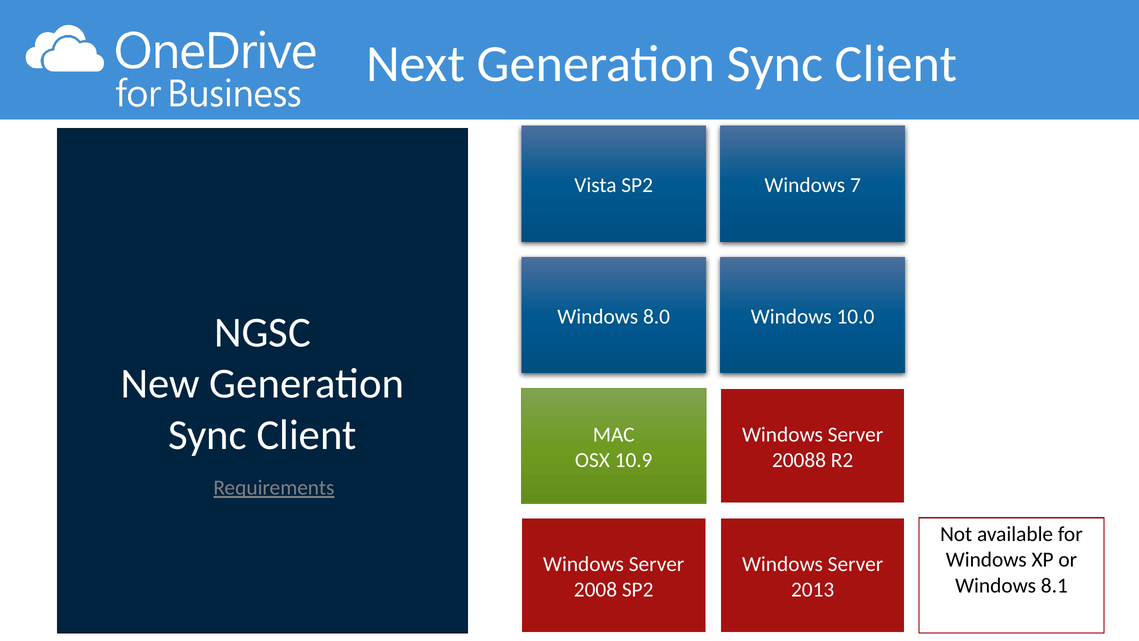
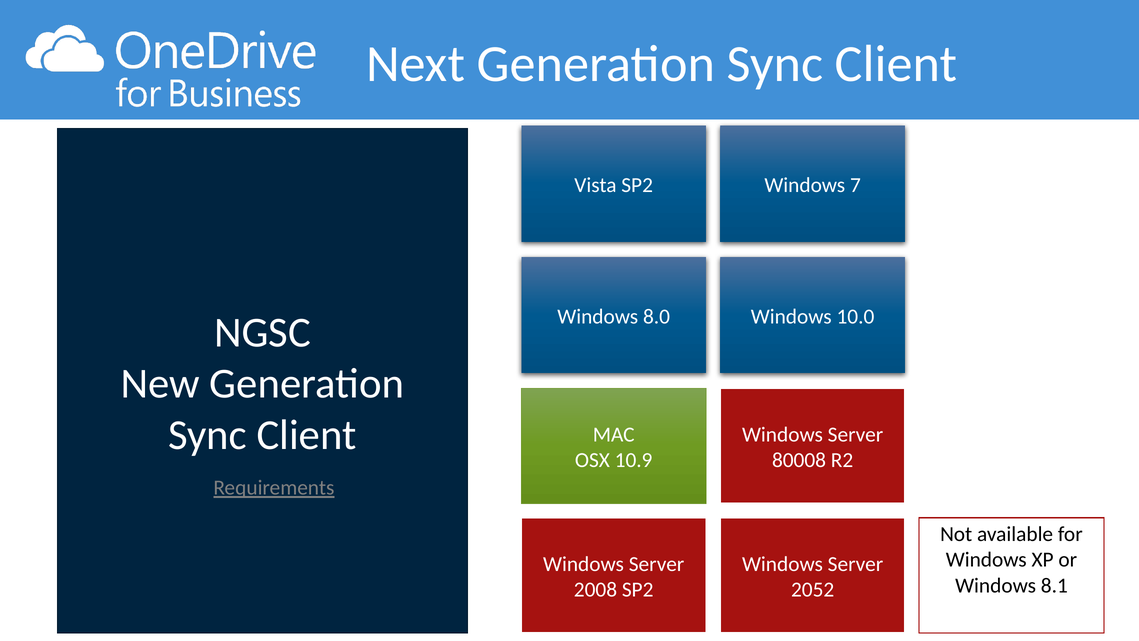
20088: 20088 -> 80008
2013: 2013 -> 2052
